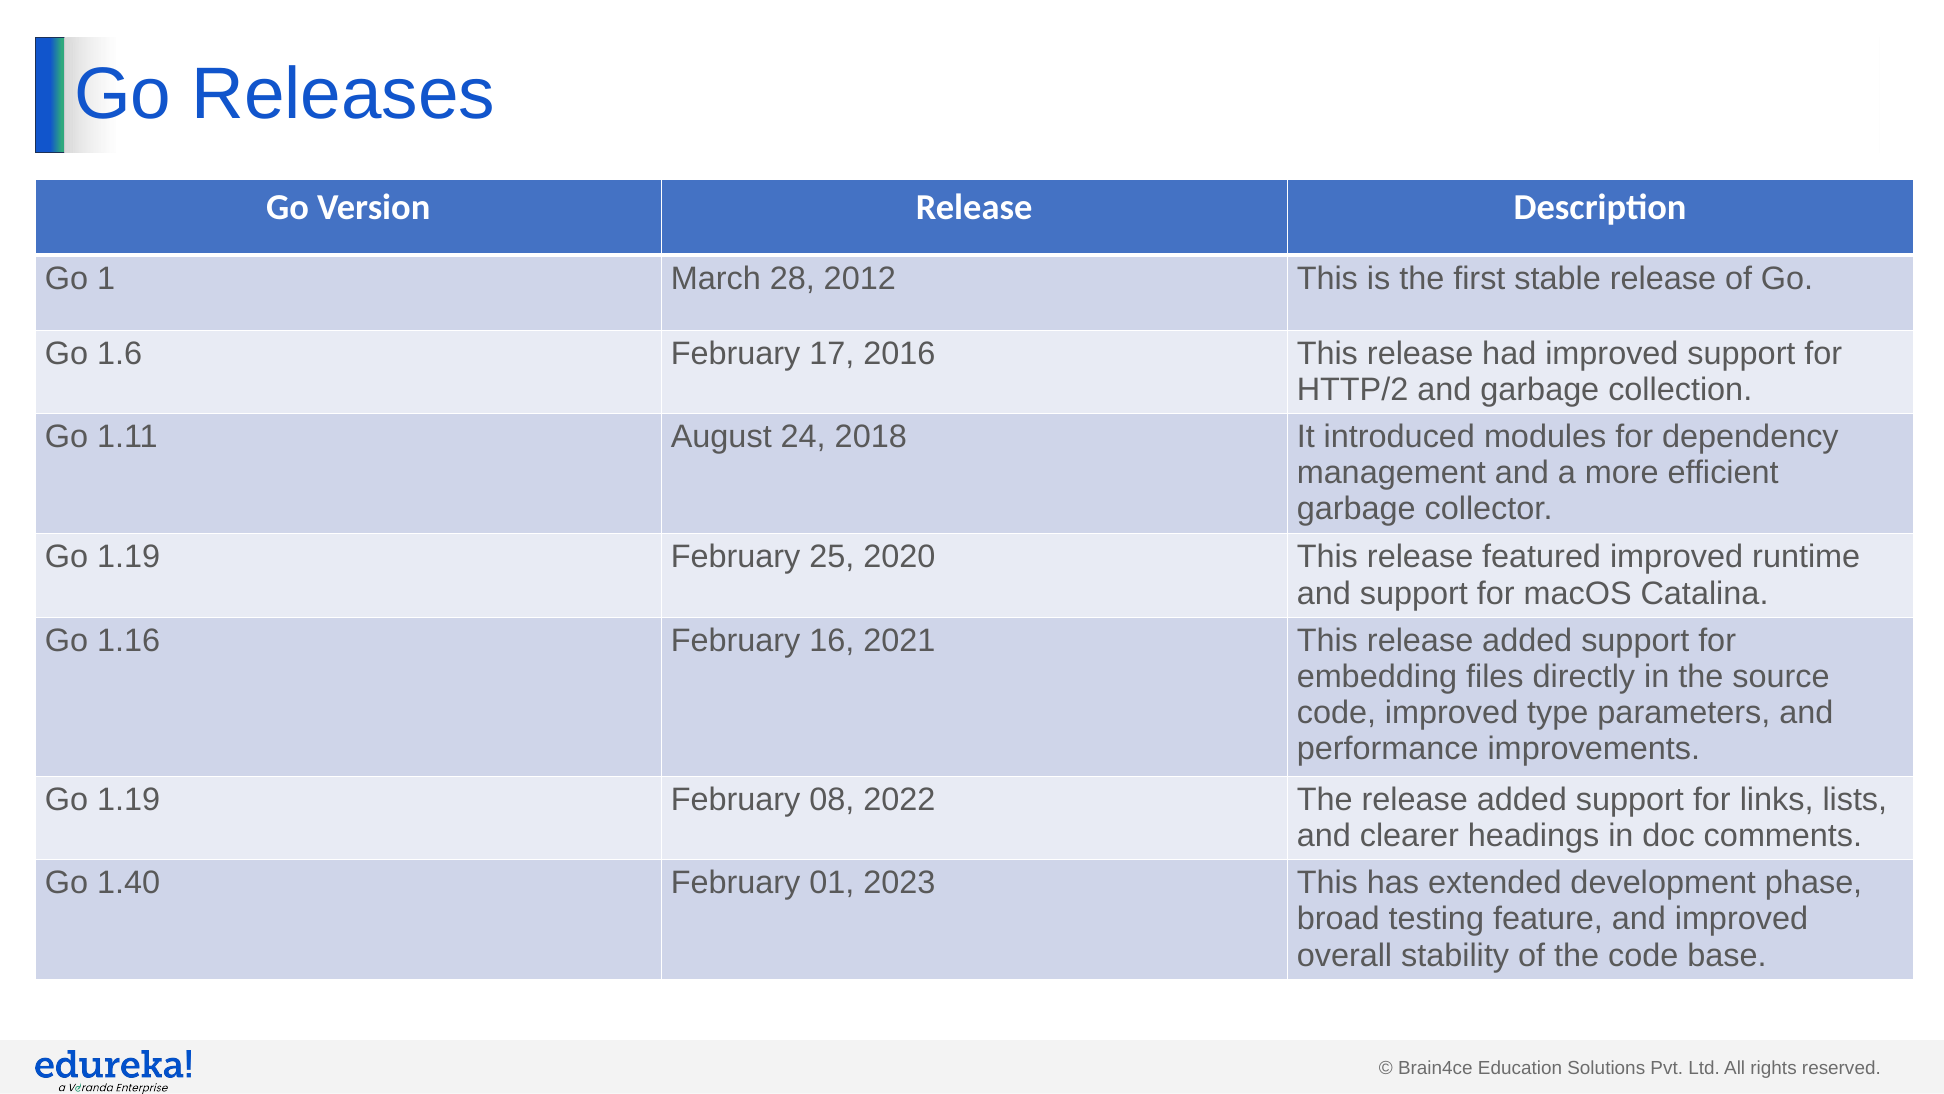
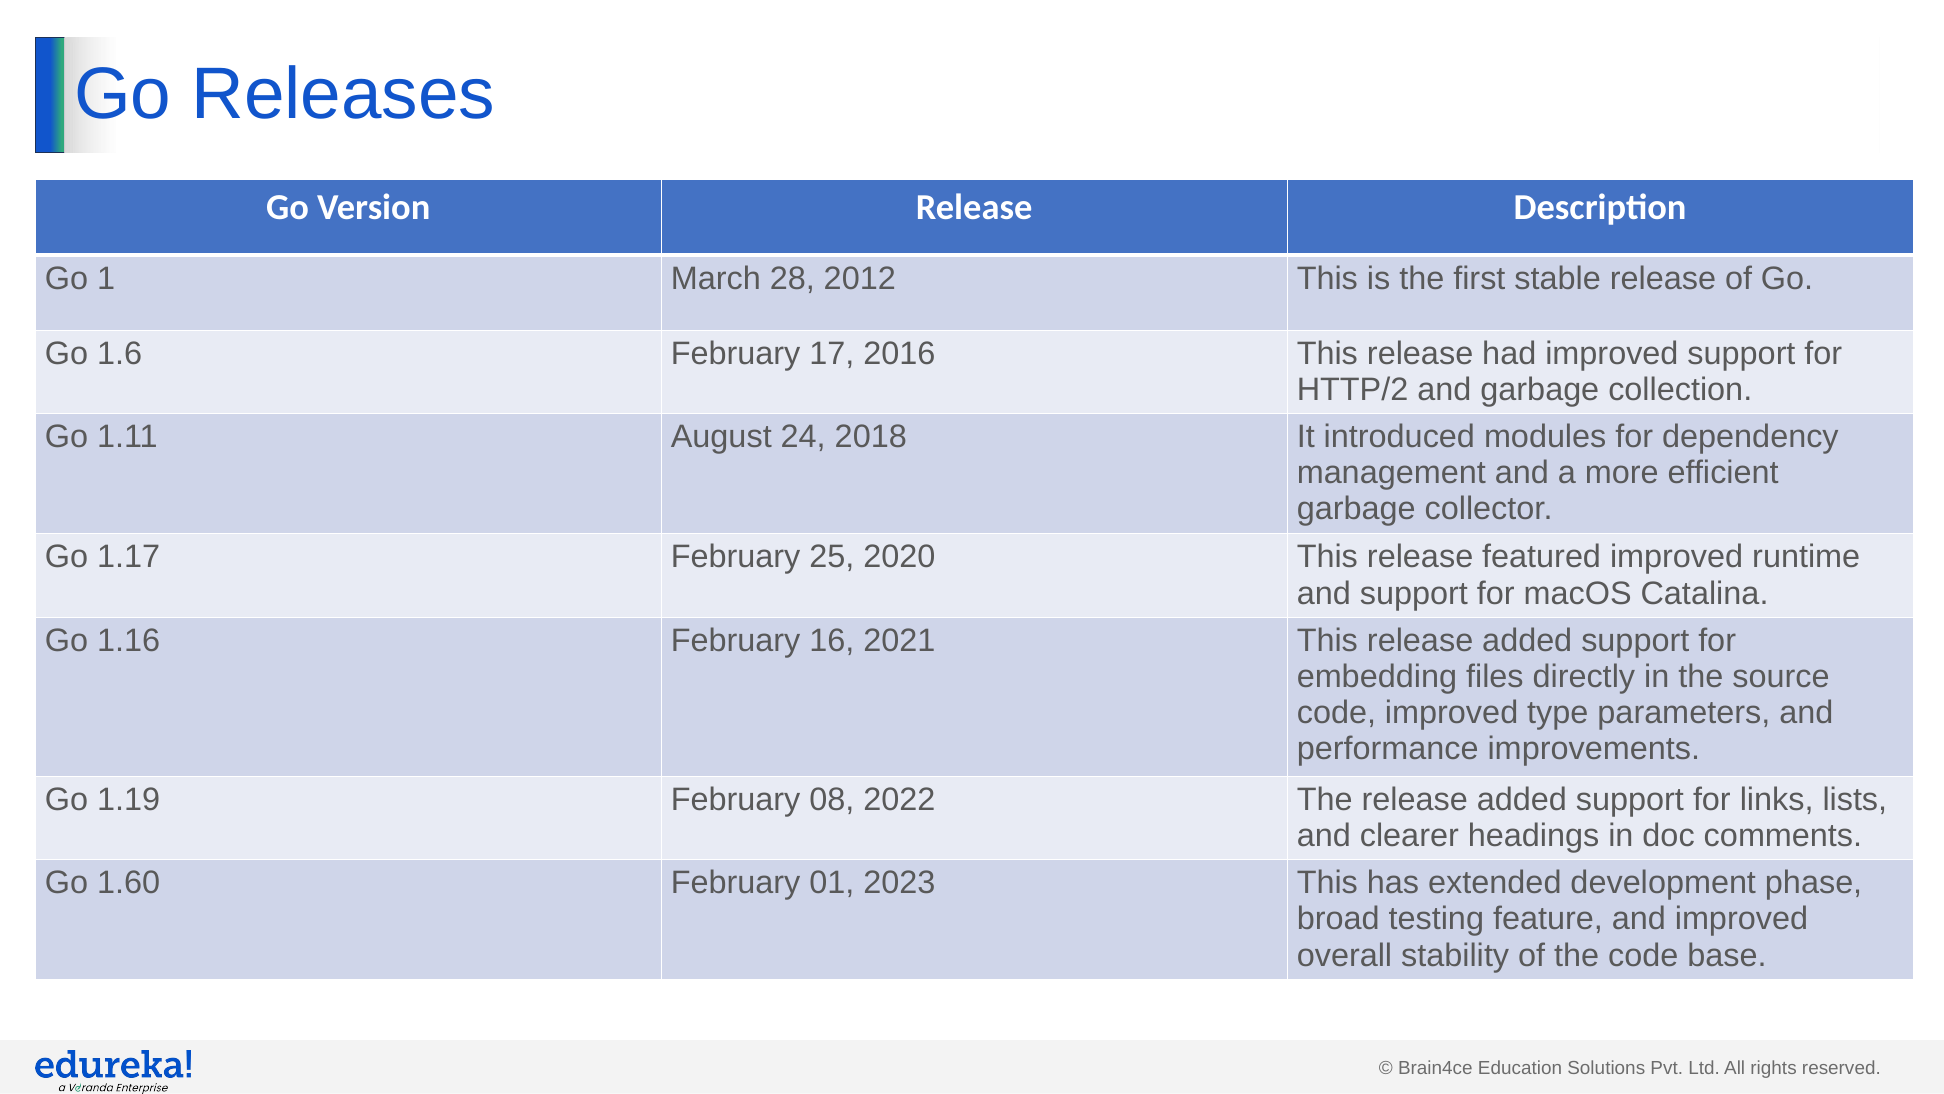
1.19 at (129, 557): 1.19 -> 1.17
1.40: 1.40 -> 1.60
